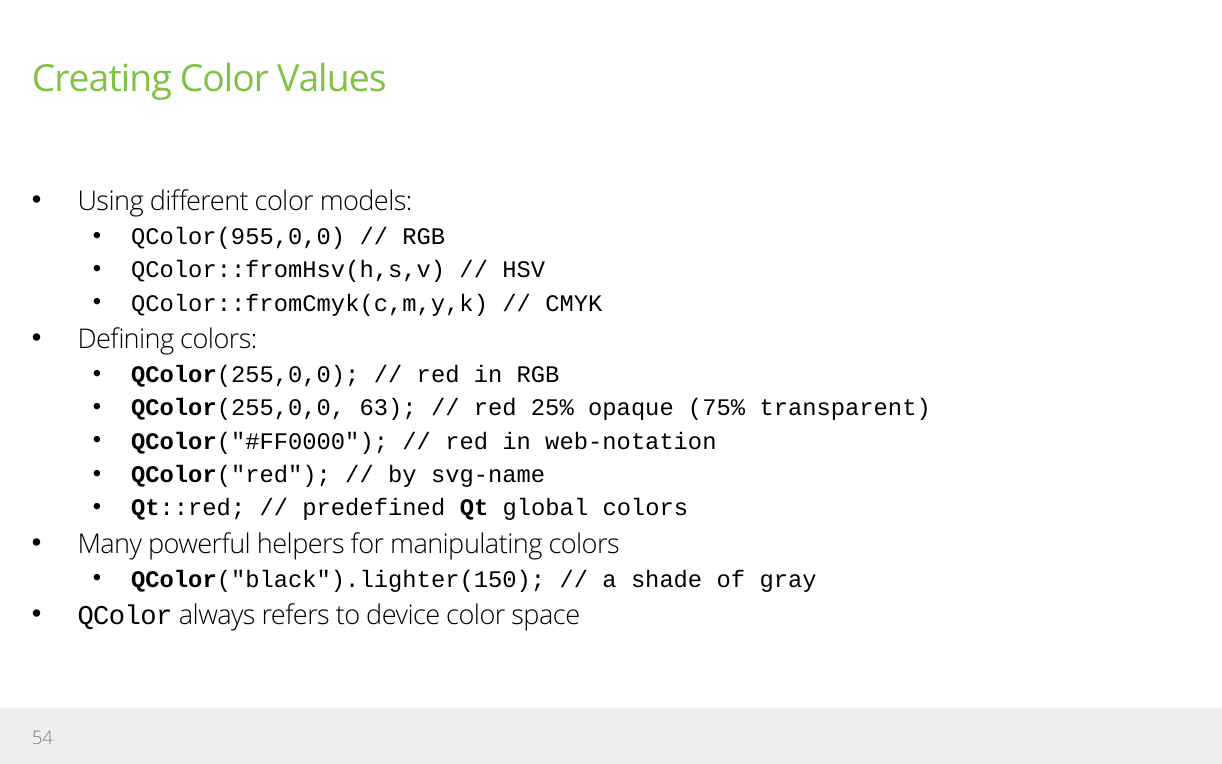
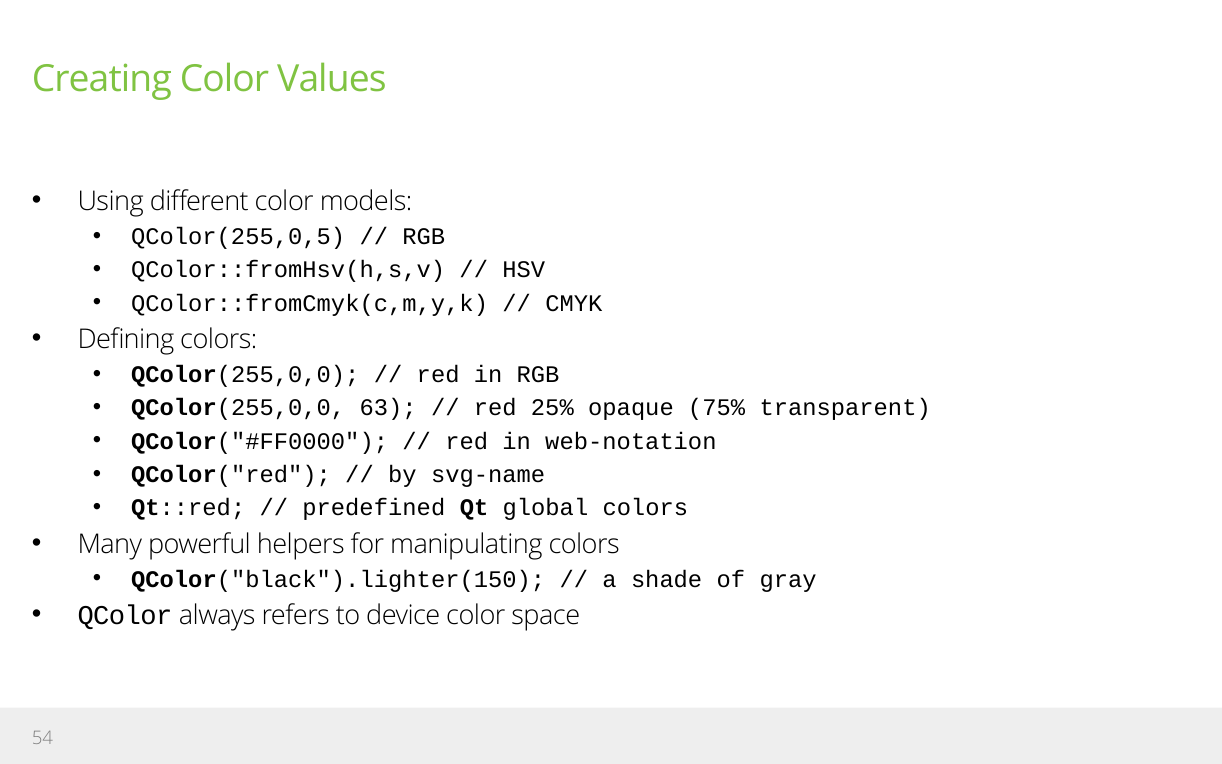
QColor(955,0,0: QColor(955,0,0 -> QColor(255,0,5
